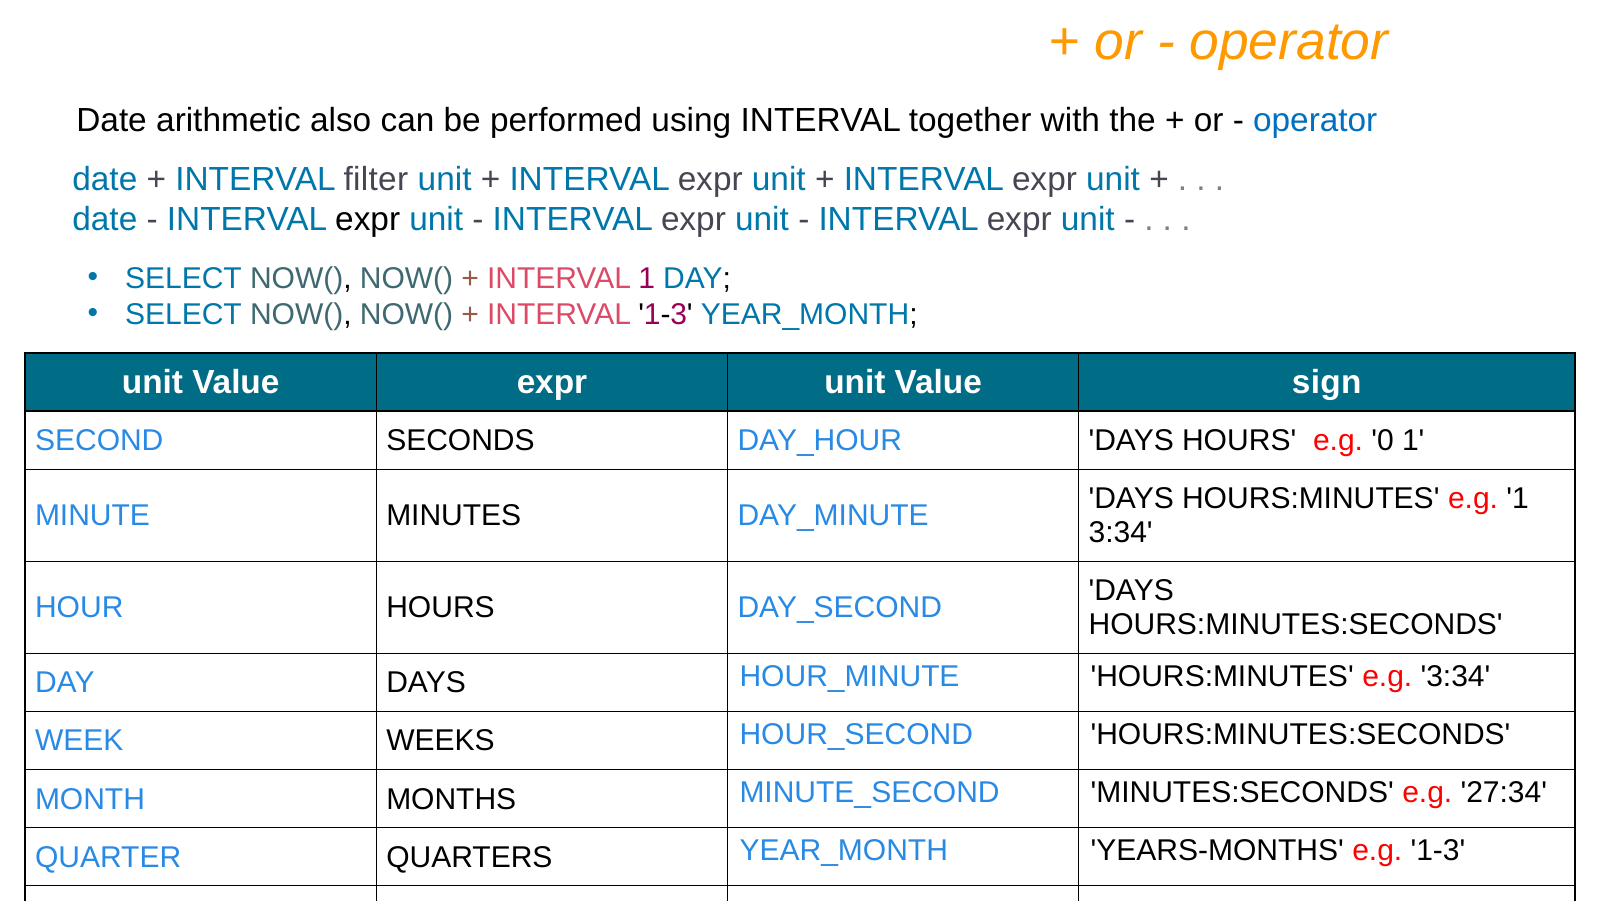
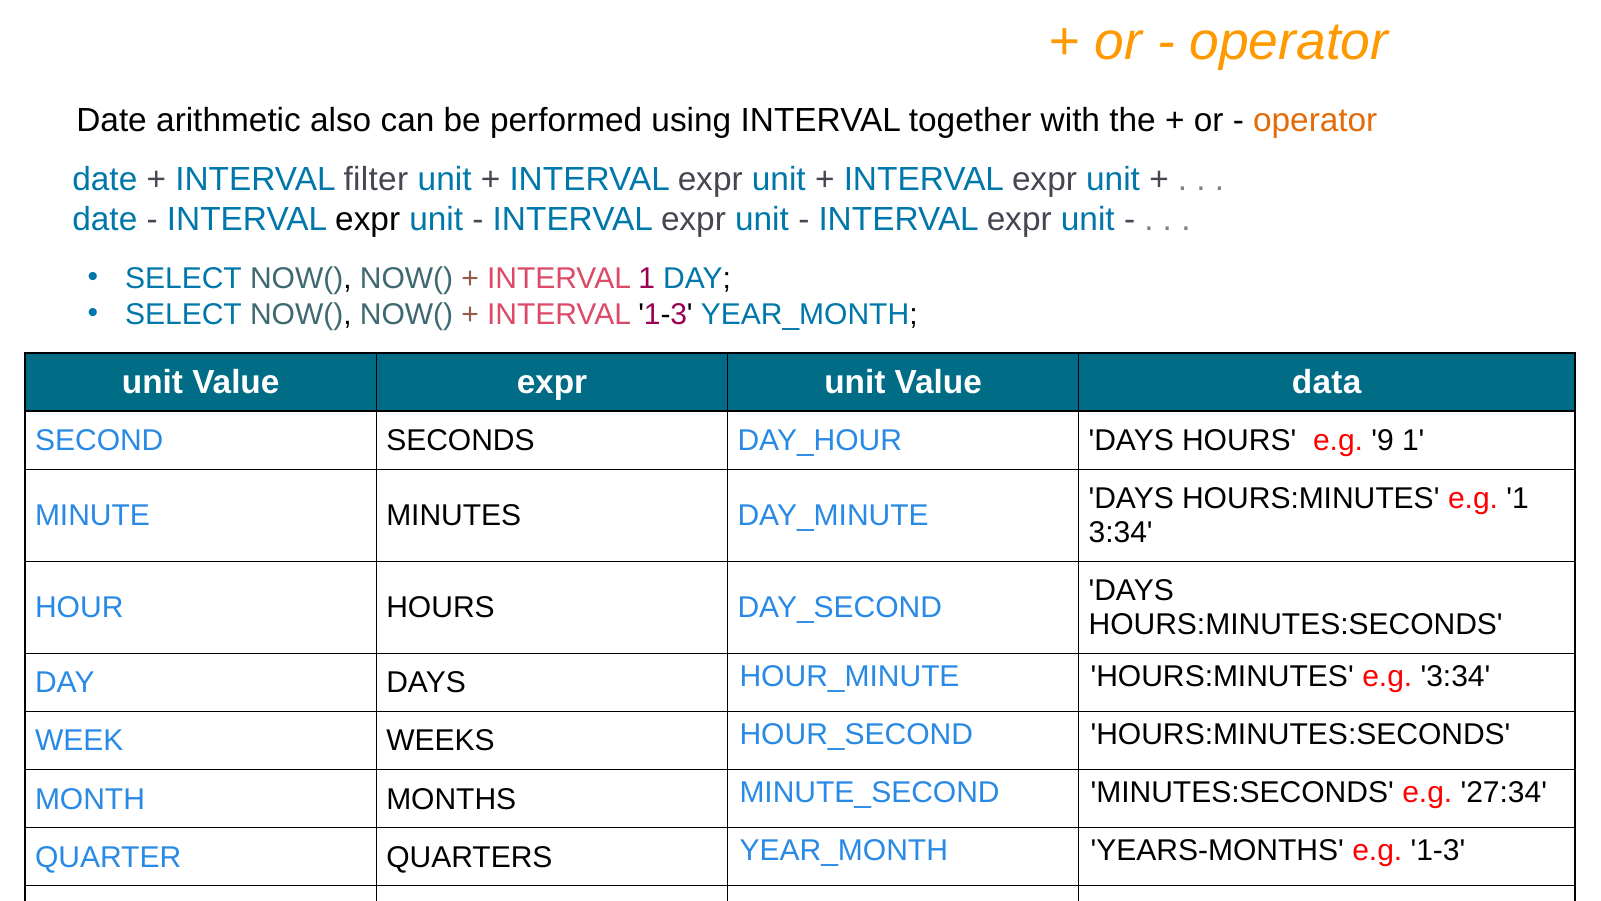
operator at (1315, 121) colour: blue -> orange
sign: sign -> data
0: 0 -> 9
